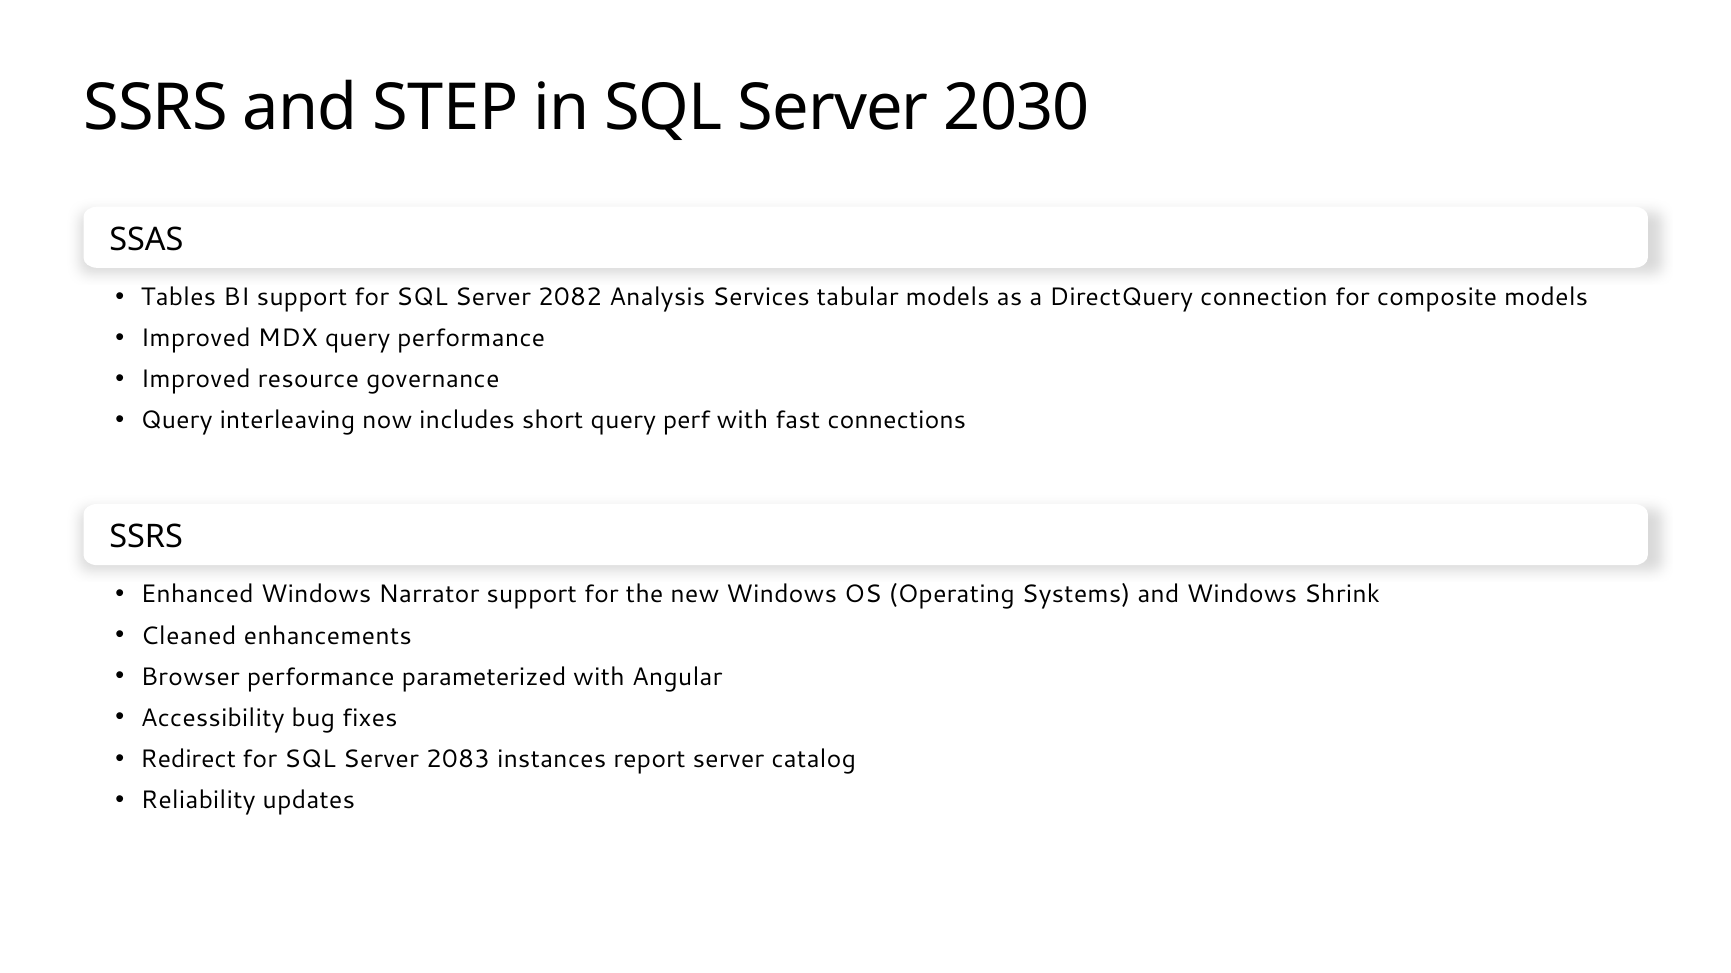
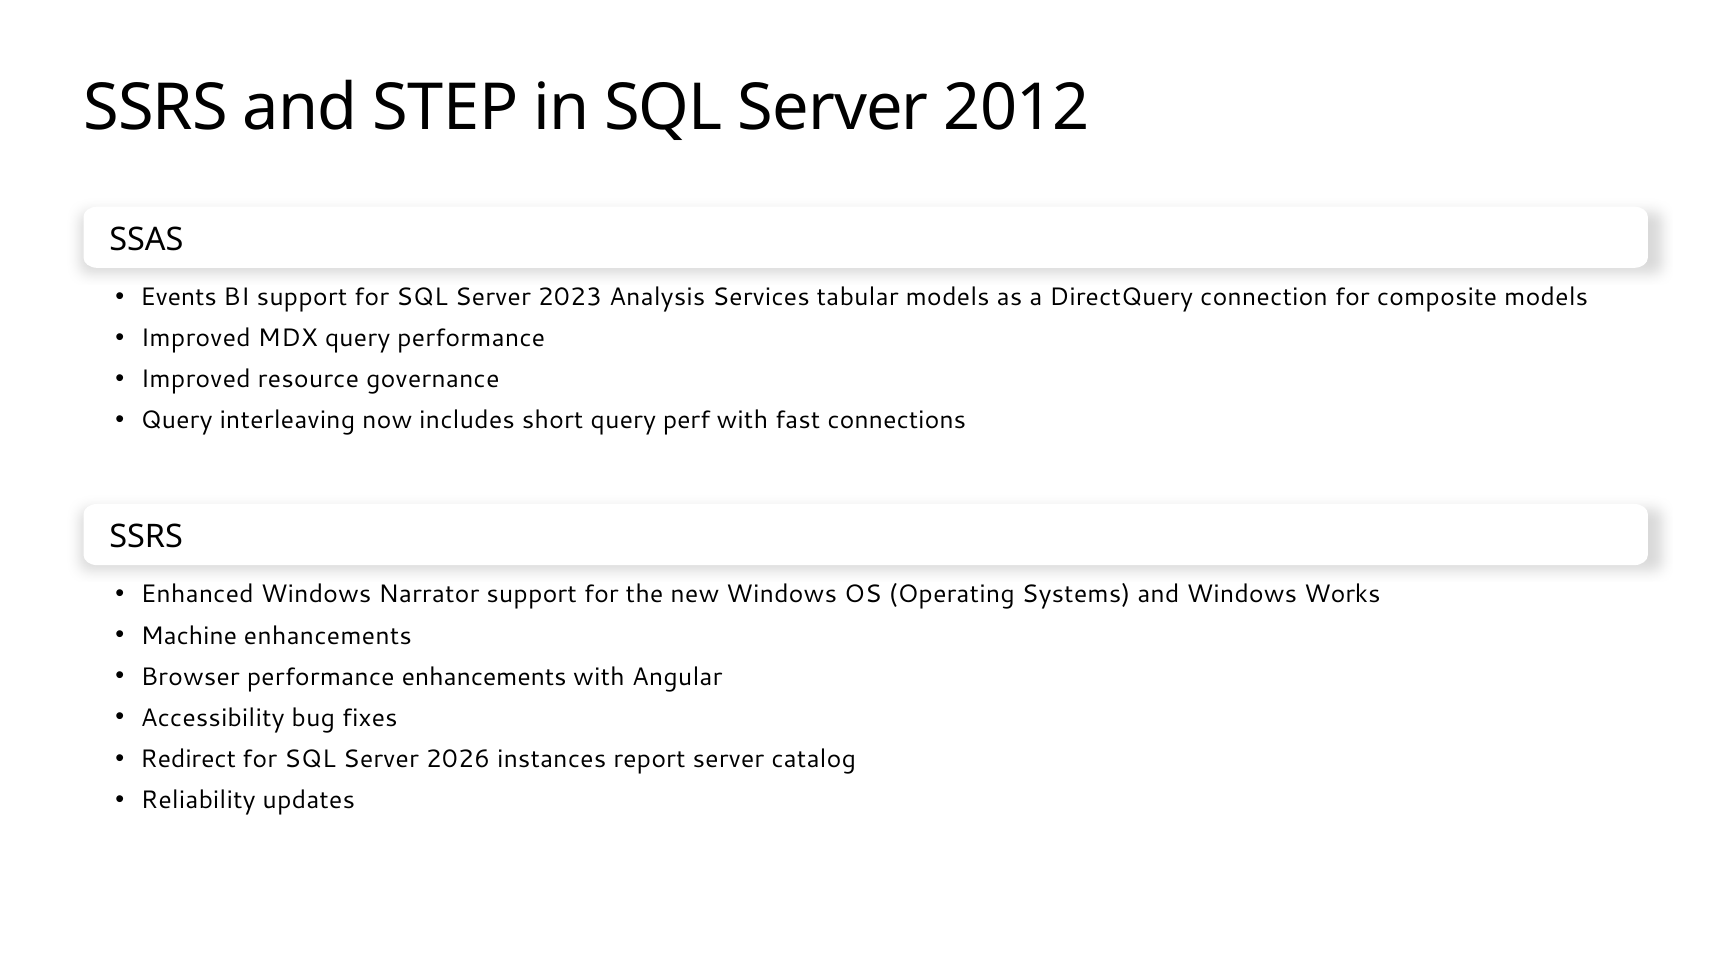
2030: 2030 -> 2012
Tables: Tables -> Events
2082: 2082 -> 2023
Shrink: Shrink -> Works
Cleaned: Cleaned -> Machine
performance parameterized: parameterized -> enhancements
2083: 2083 -> 2026
